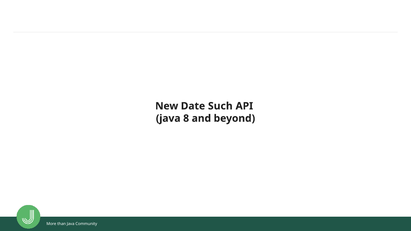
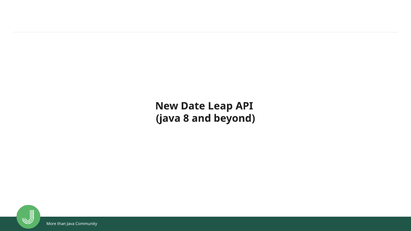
Such: Such -> Leap
